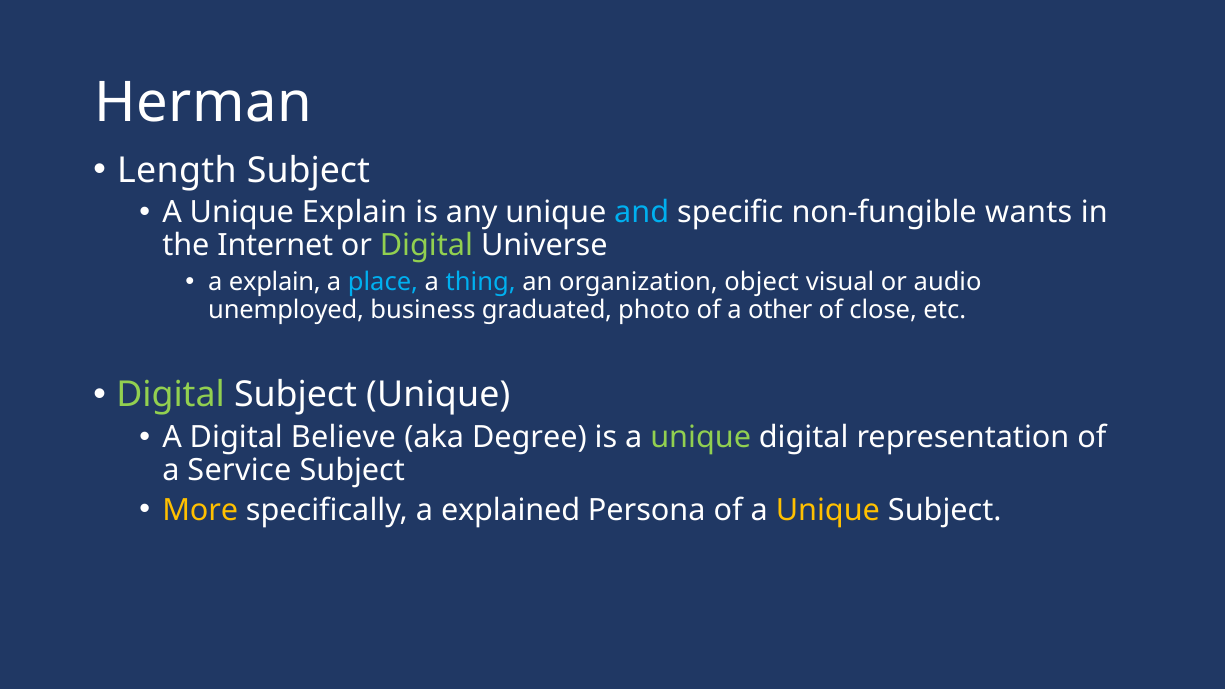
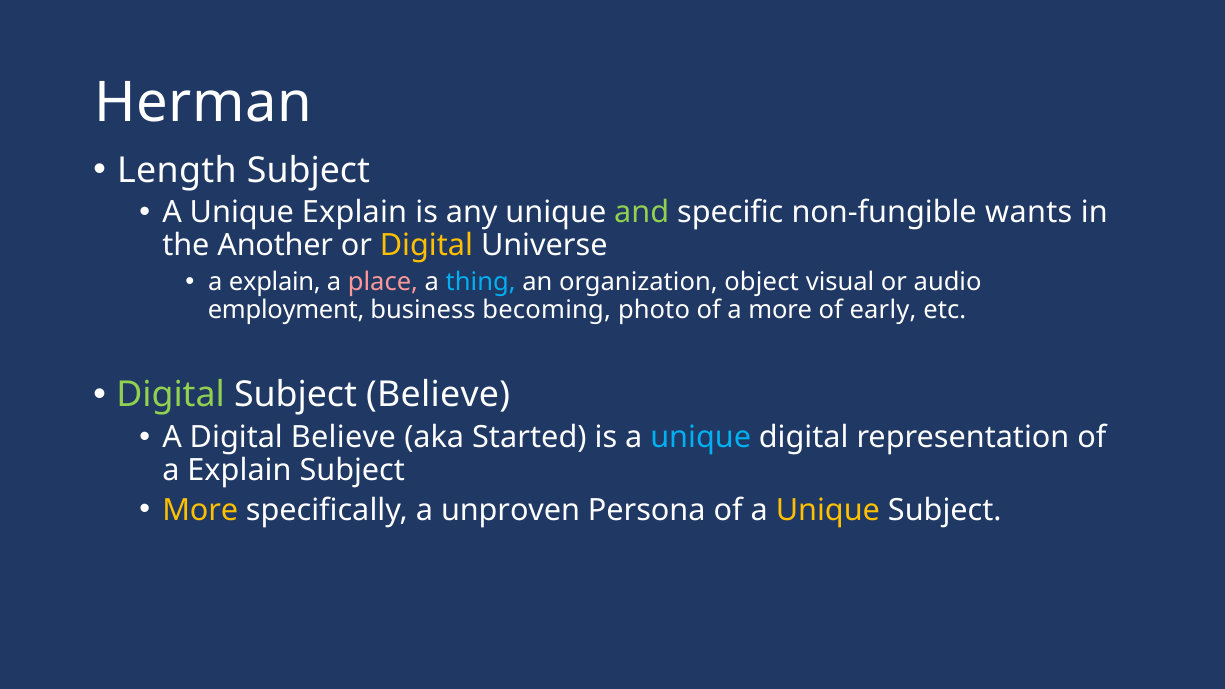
and colour: light blue -> light green
Internet: Internet -> Another
Digital at (426, 246) colour: light green -> yellow
place colour: light blue -> pink
unemployed: unemployed -> employment
graduated: graduated -> becoming
a other: other -> more
close: close -> early
Subject Unique: Unique -> Believe
Degree: Degree -> Started
unique at (701, 437) colour: light green -> light blue
Service at (239, 471): Service -> Explain
explained: explained -> unproven
